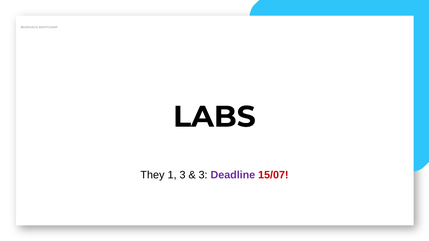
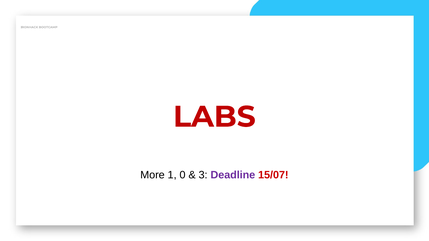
LABS colour: black -> red
They: They -> More
1 3: 3 -> 0
